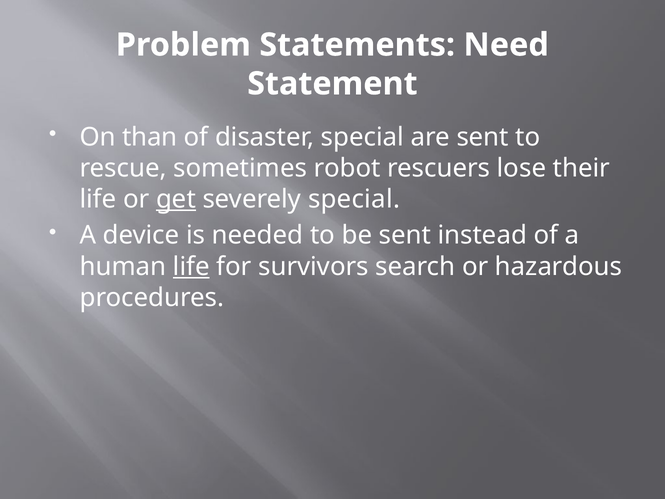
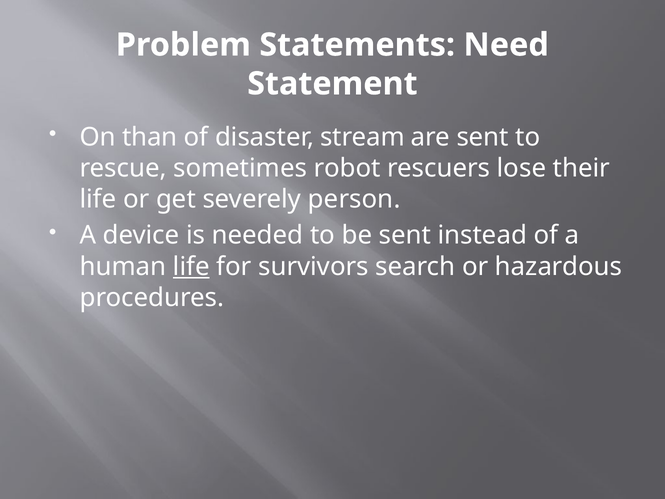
disaster special: special -> stream
get underline: present -> none
severely special: special -> person
